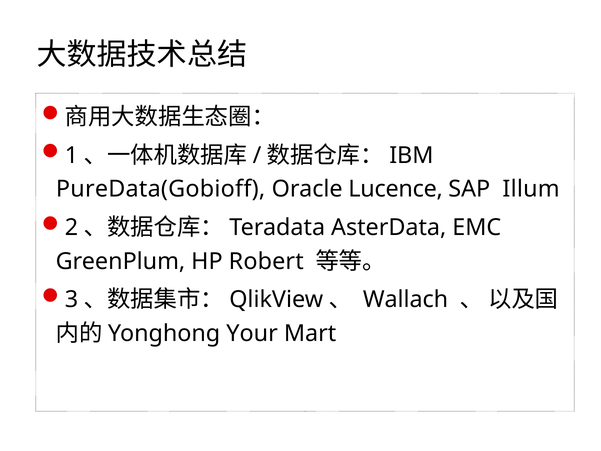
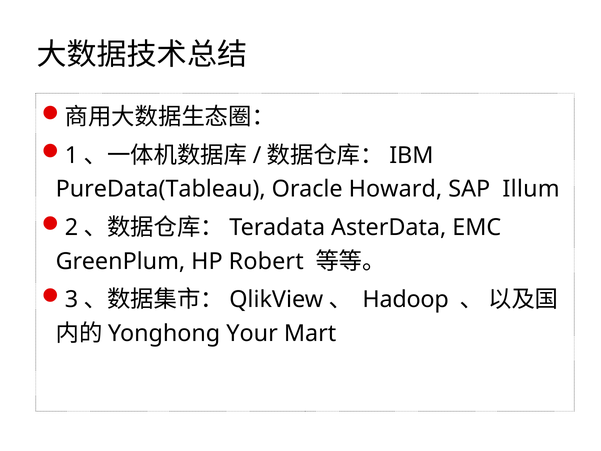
PureData(Gobioff: PureData(Gobioff -> PureData(Tableau
Lucence: Lucence -> Howard
Wallach: Wallach -> Hadoop
